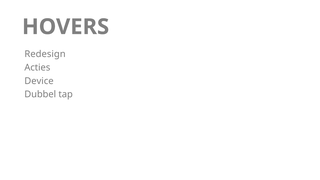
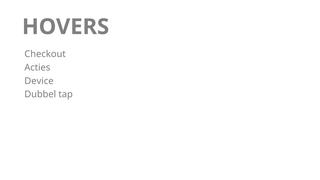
Redesign: Redesign -> Checkout
